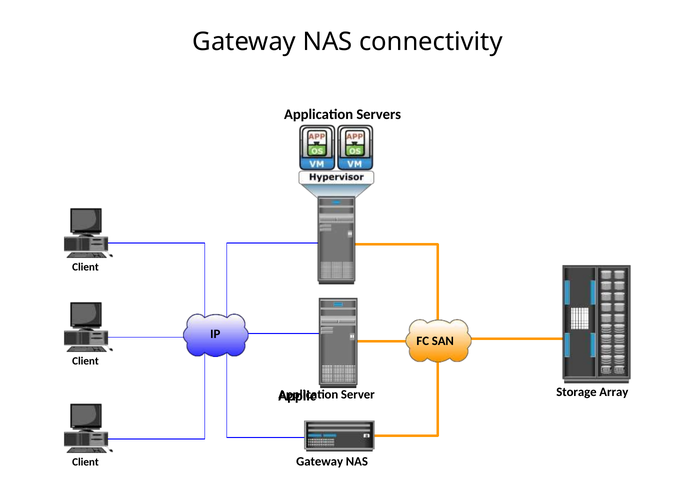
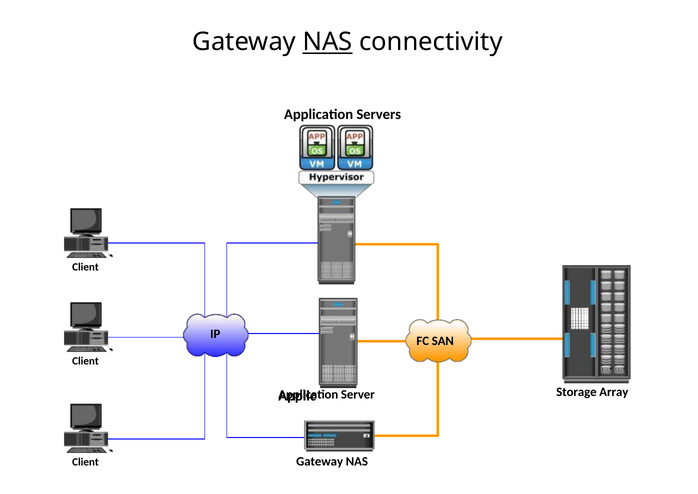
NAS at (327, 42) underline: none -> present
